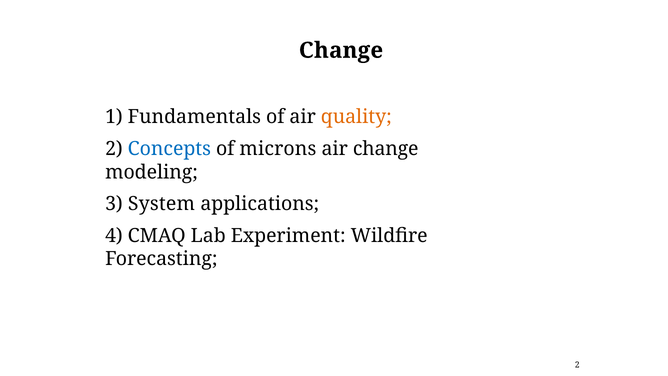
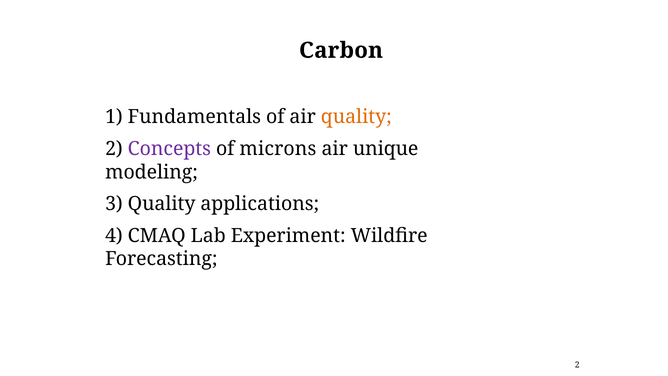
Change at (341, 50): Change -> Carbon
Concepts colour: blue -> purple
air change: change -> unique
3 System: System -> Quality
